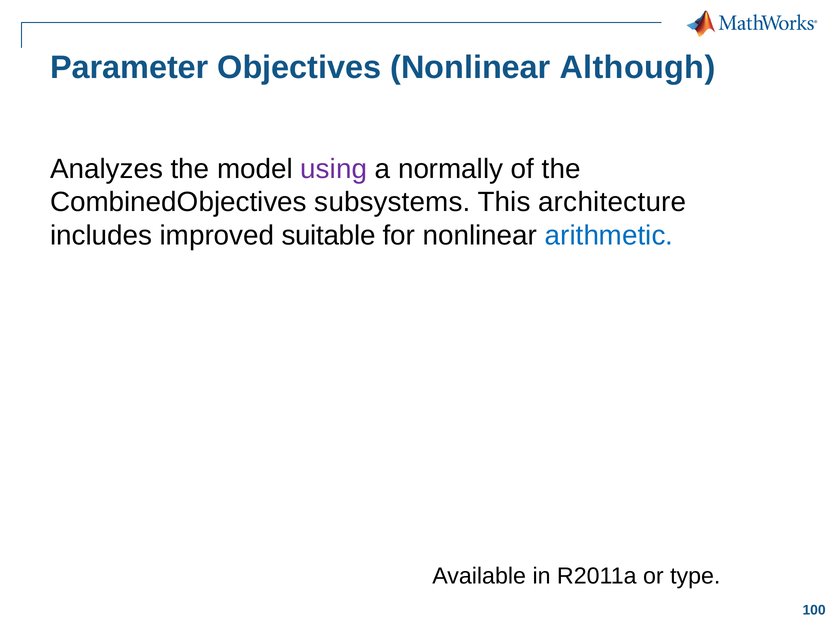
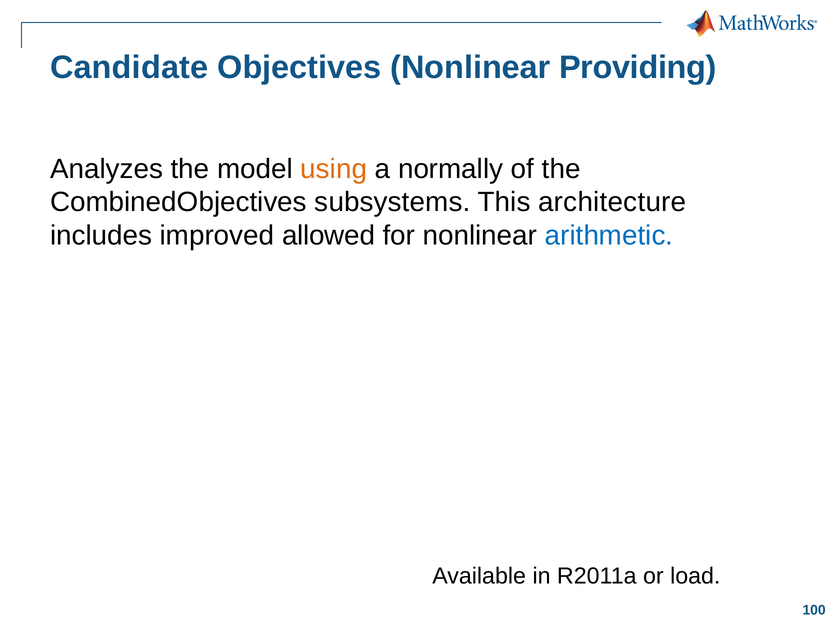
Parameter: Parameter -> Candidate
Although: Although -> Providing
using colour: purple -> orange
suitable: suitable -> allowed
type: type -> load
